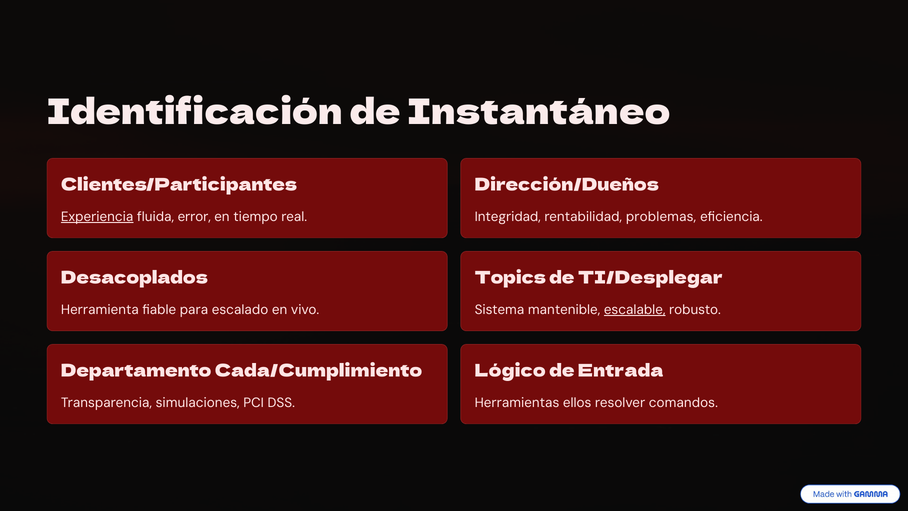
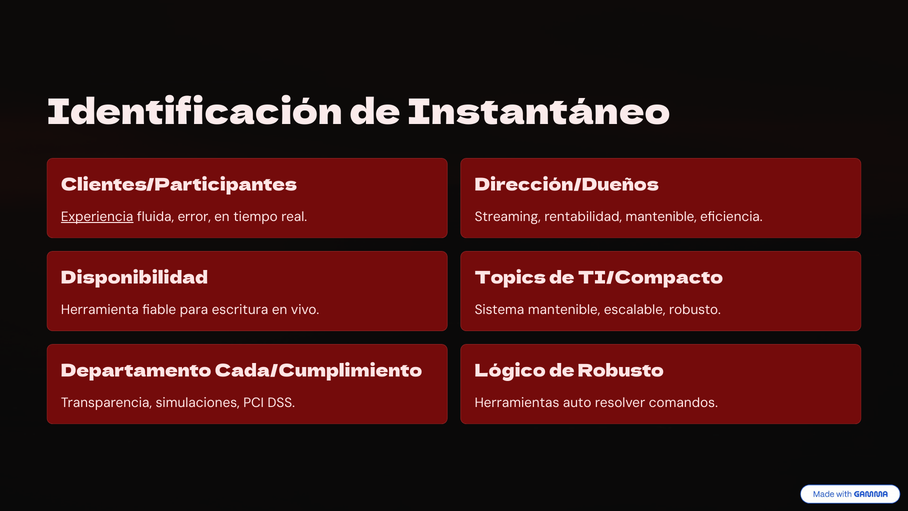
Integridad: Integridad -> Streaming
rentabilidad problemas: problemas -> mantenible
Desacoplados: Desacoplados -> Disponibilidad
TI/Desplegar: TI/Desplegar -> TI/Compacto
escalado: escalado -> escritura
escalable underline: present -> none
de Entrada: Entrada -> Robusto
ellos: ellos -> auto
